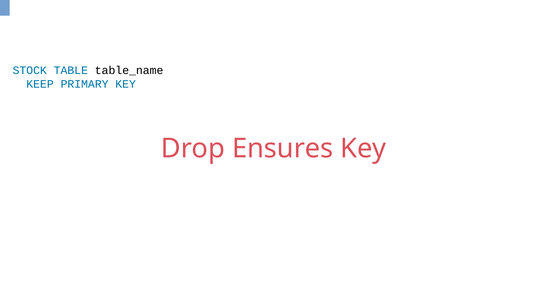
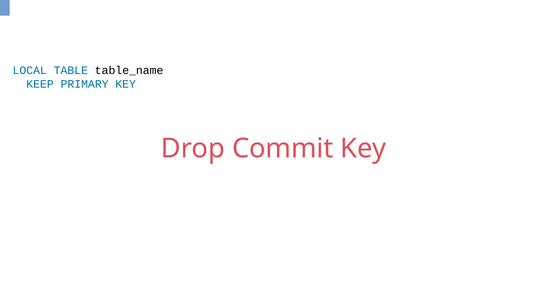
STOCK: STOCK -> LOCAL
Ensures: Ensures -> Commit
